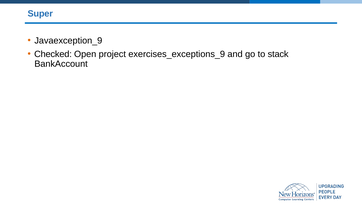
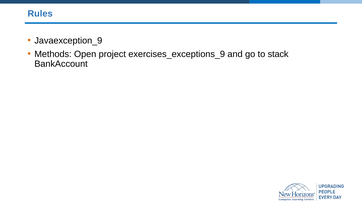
Super: Super -> Rules
Checked: Checked -> Methods
